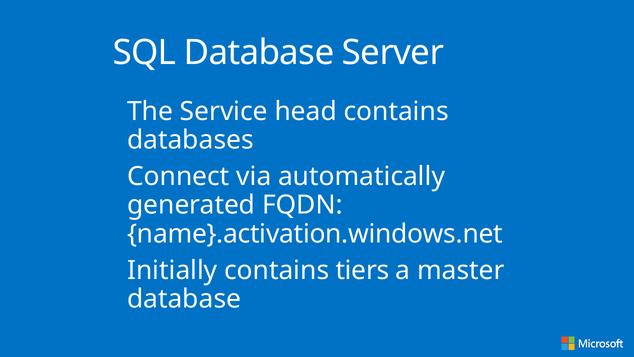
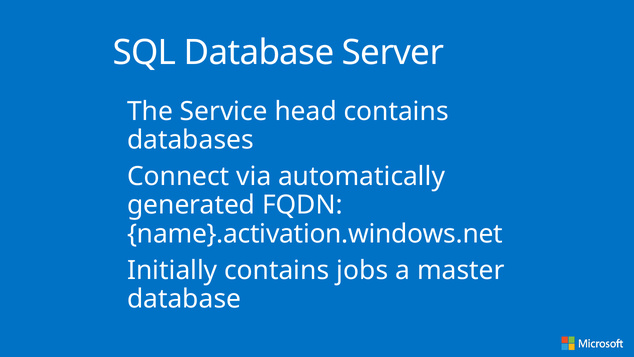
tiers: tiers -> jobs
